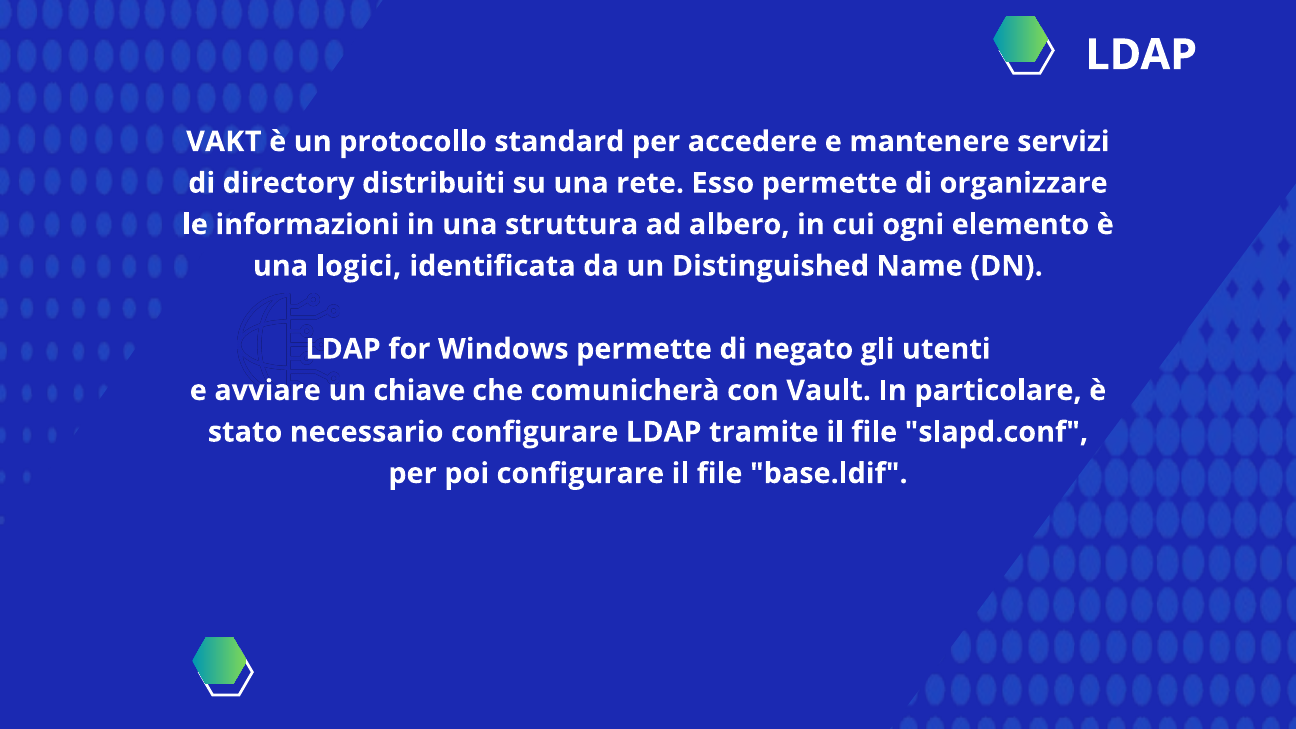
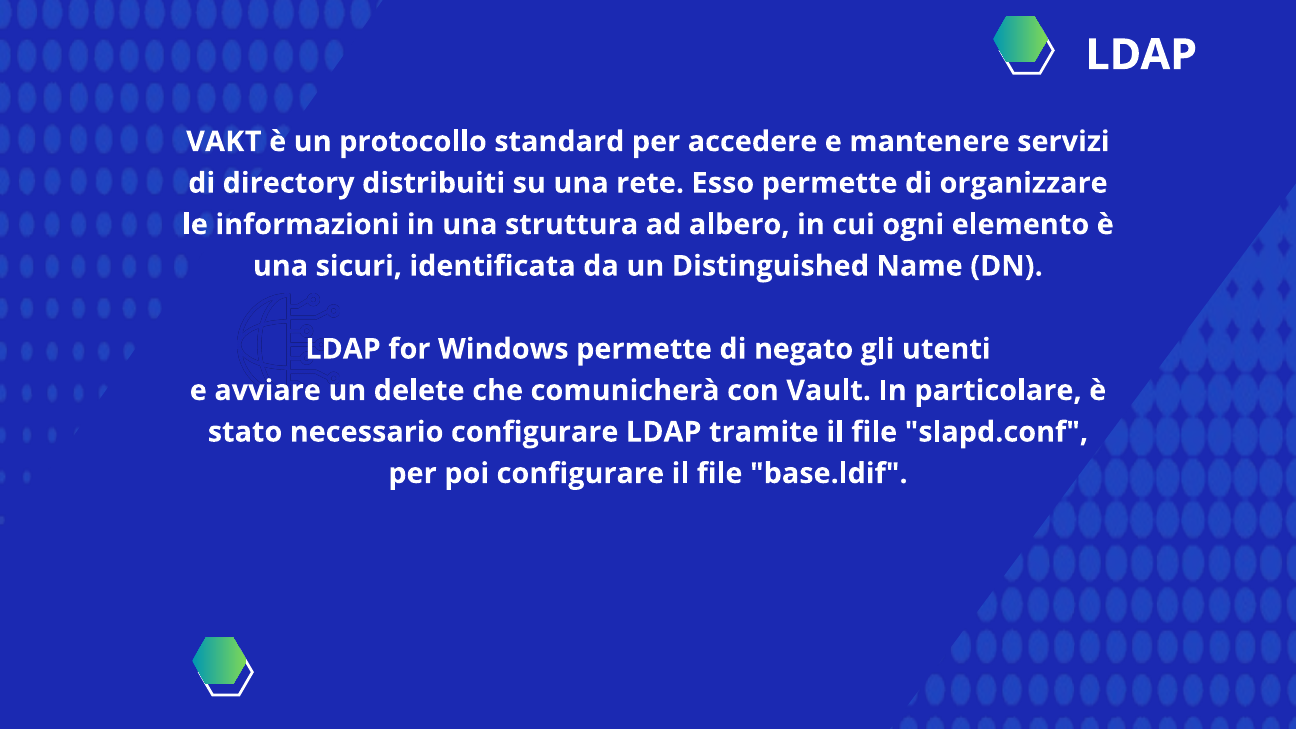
logici: logici -> sicuri
chiave: chiave -> delete
